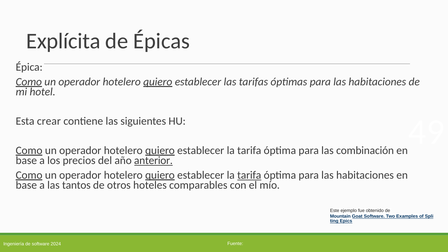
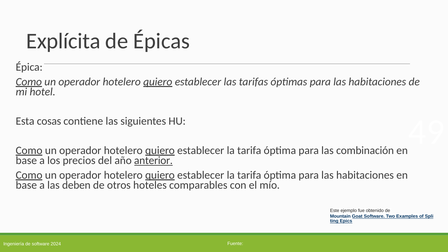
crear: crear -> cosas
tarifa at (249, 175) underline: present -> none
tantos: tantos -> deben
